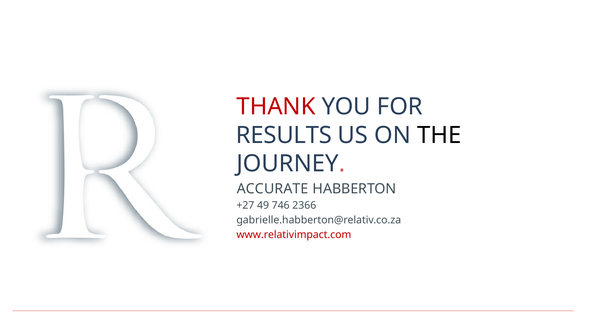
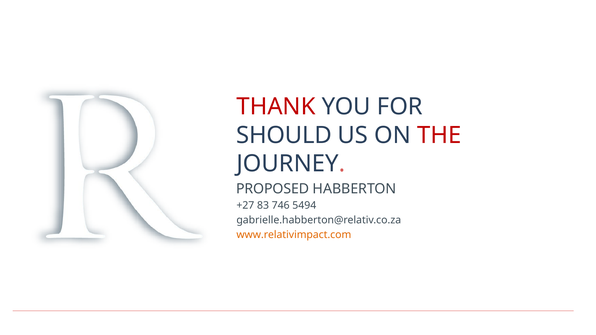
RESULTS: RESULTS -> SHOULD
THE colour: black -> red
ACCURATE: ACCURATE -> PROPOSED
49: 49 -> 83
2366: 2366 -> 5494
www.relativimpact.com colour: red -> orange
